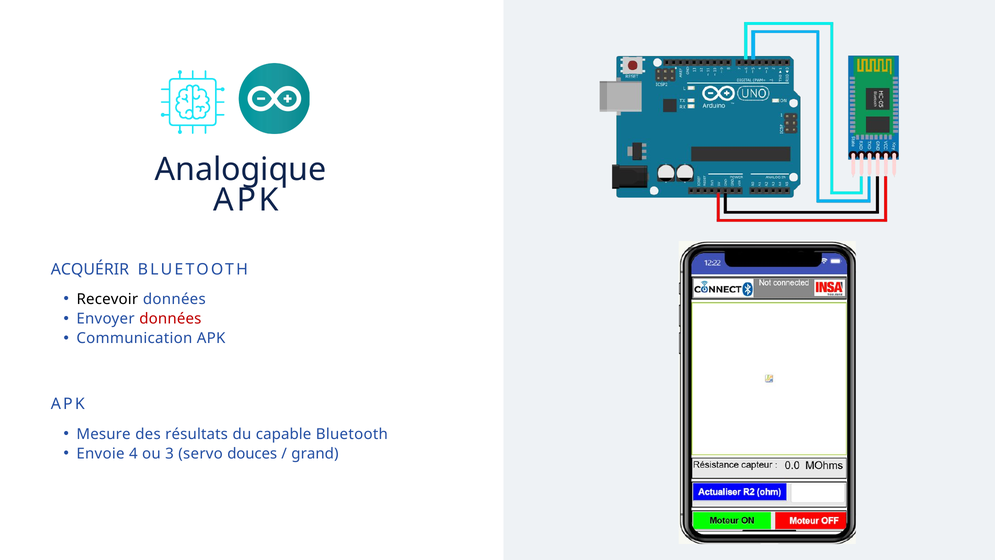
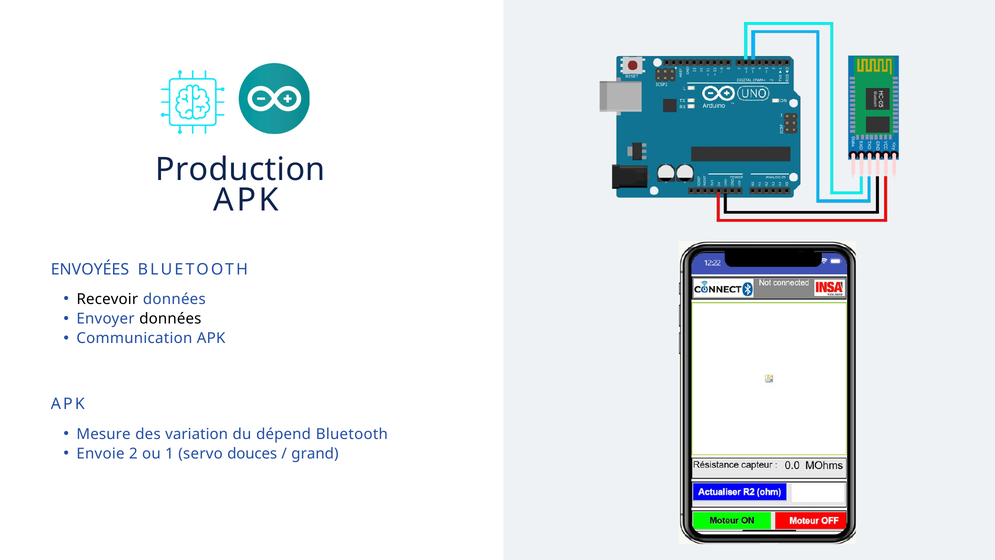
Analogique: Analogique -> Production
ACQUÉRIR: ACQUÉRIR -> ENVOYÉES
données at (170, 319) colour: red -> black
résultats: résultats -> variation
capable: capable -> dépend
4: 4 -> 2
3: 3 -> 1
